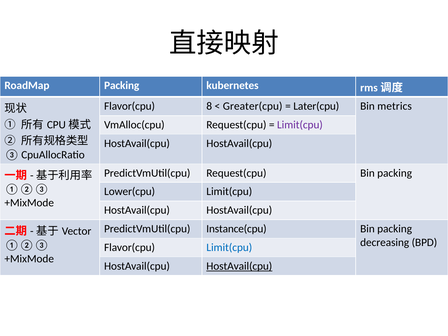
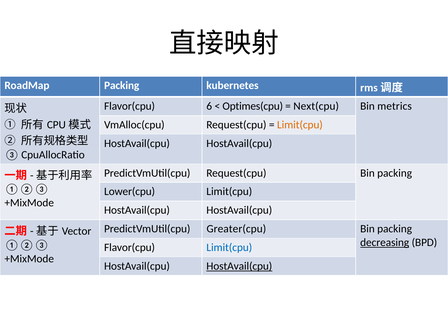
8: 8 -> 6
Greater(cpu: Greater(cpu -> Optimes(cpu
Later(cpu: Later(cpu -> Next(cpu
Limit(cpu at (300, 125) colour: purple -> orange
Instance(cpu: Instance(cpu -> Greater(cpu
decreasing underline: none -> present
